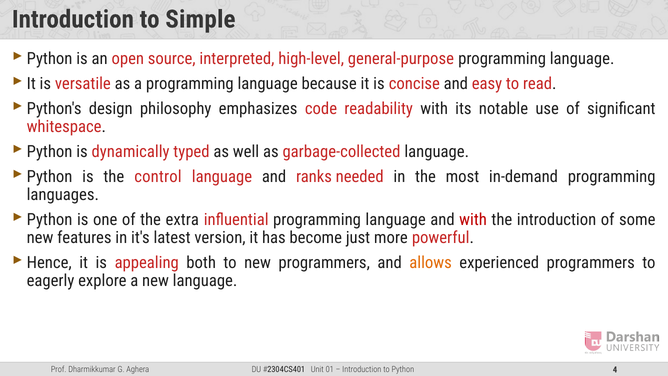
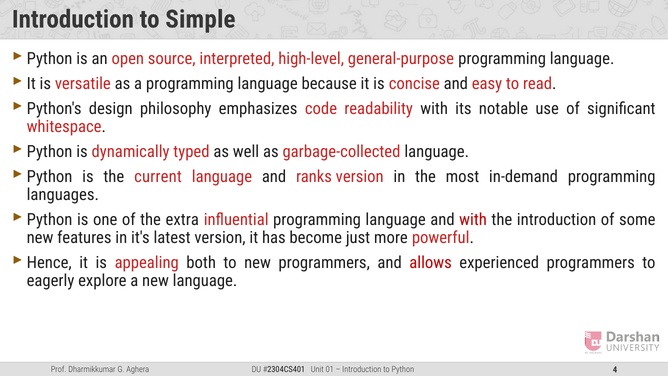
control: control -> current
ranks needed: needed -> version
allows colour: orange -> red
